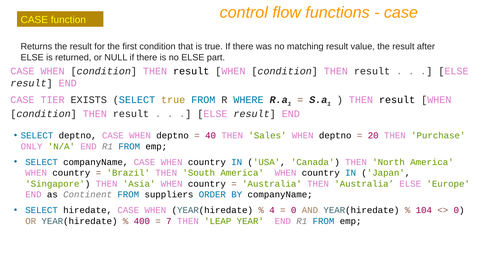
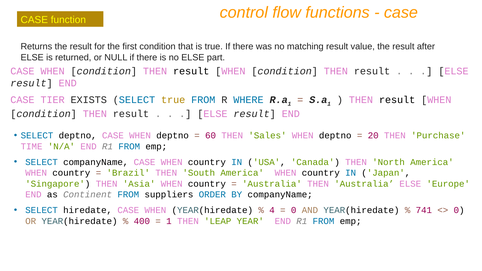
40: 40 -> 60
ONLY: ONLY -> TIME
104: 104 -> 741
7 at (169, 221): 7 -> 1
